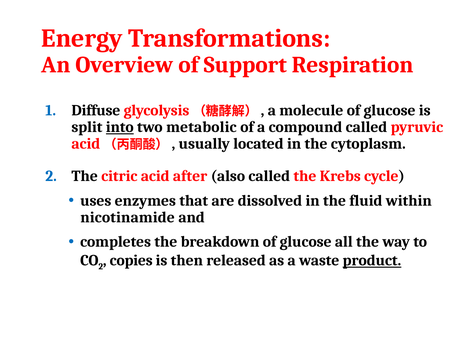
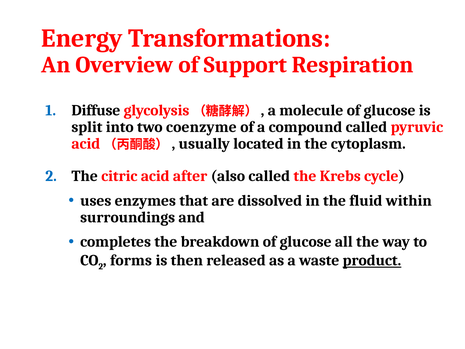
into underline: present -> none
metabolic: metabolic -> coenzyme
nicotinamide: nicotinamide -> surroundings
copies: copies -> forms
